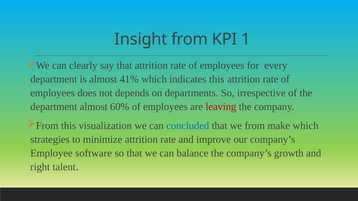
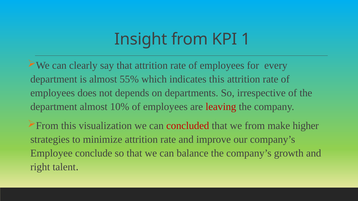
41%: 41% -> 55%
60%: 60% -> 10%
concluded colour: blue -> red
make which: which -> higher
software: software -> conclude
